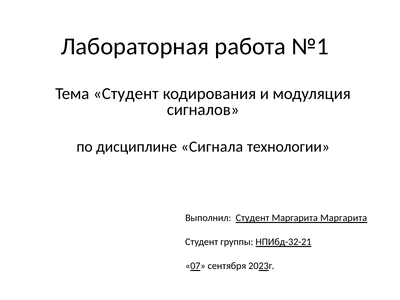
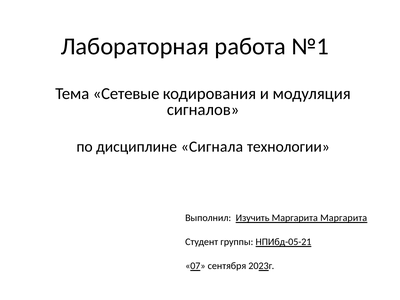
Тема Студент: Студент -> Сетевые
Выполнил Студент: Студент -> Изучить
НПИбд-32-21: НПИбд-32-21 -> НПИбд-05-21
